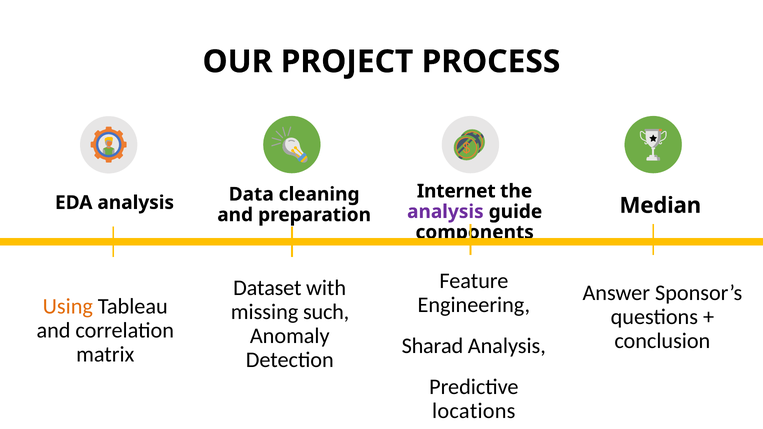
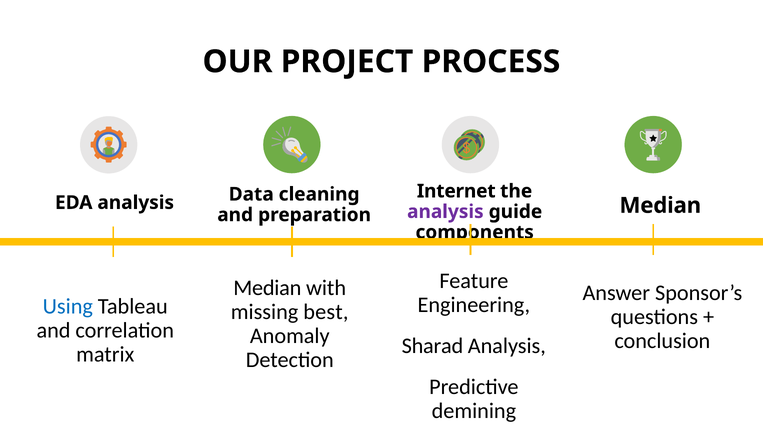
Dataset at (267, 288): Dataset -> Median
Using colour: orange -> blue
such: such -> best
locations: locations -> demining
